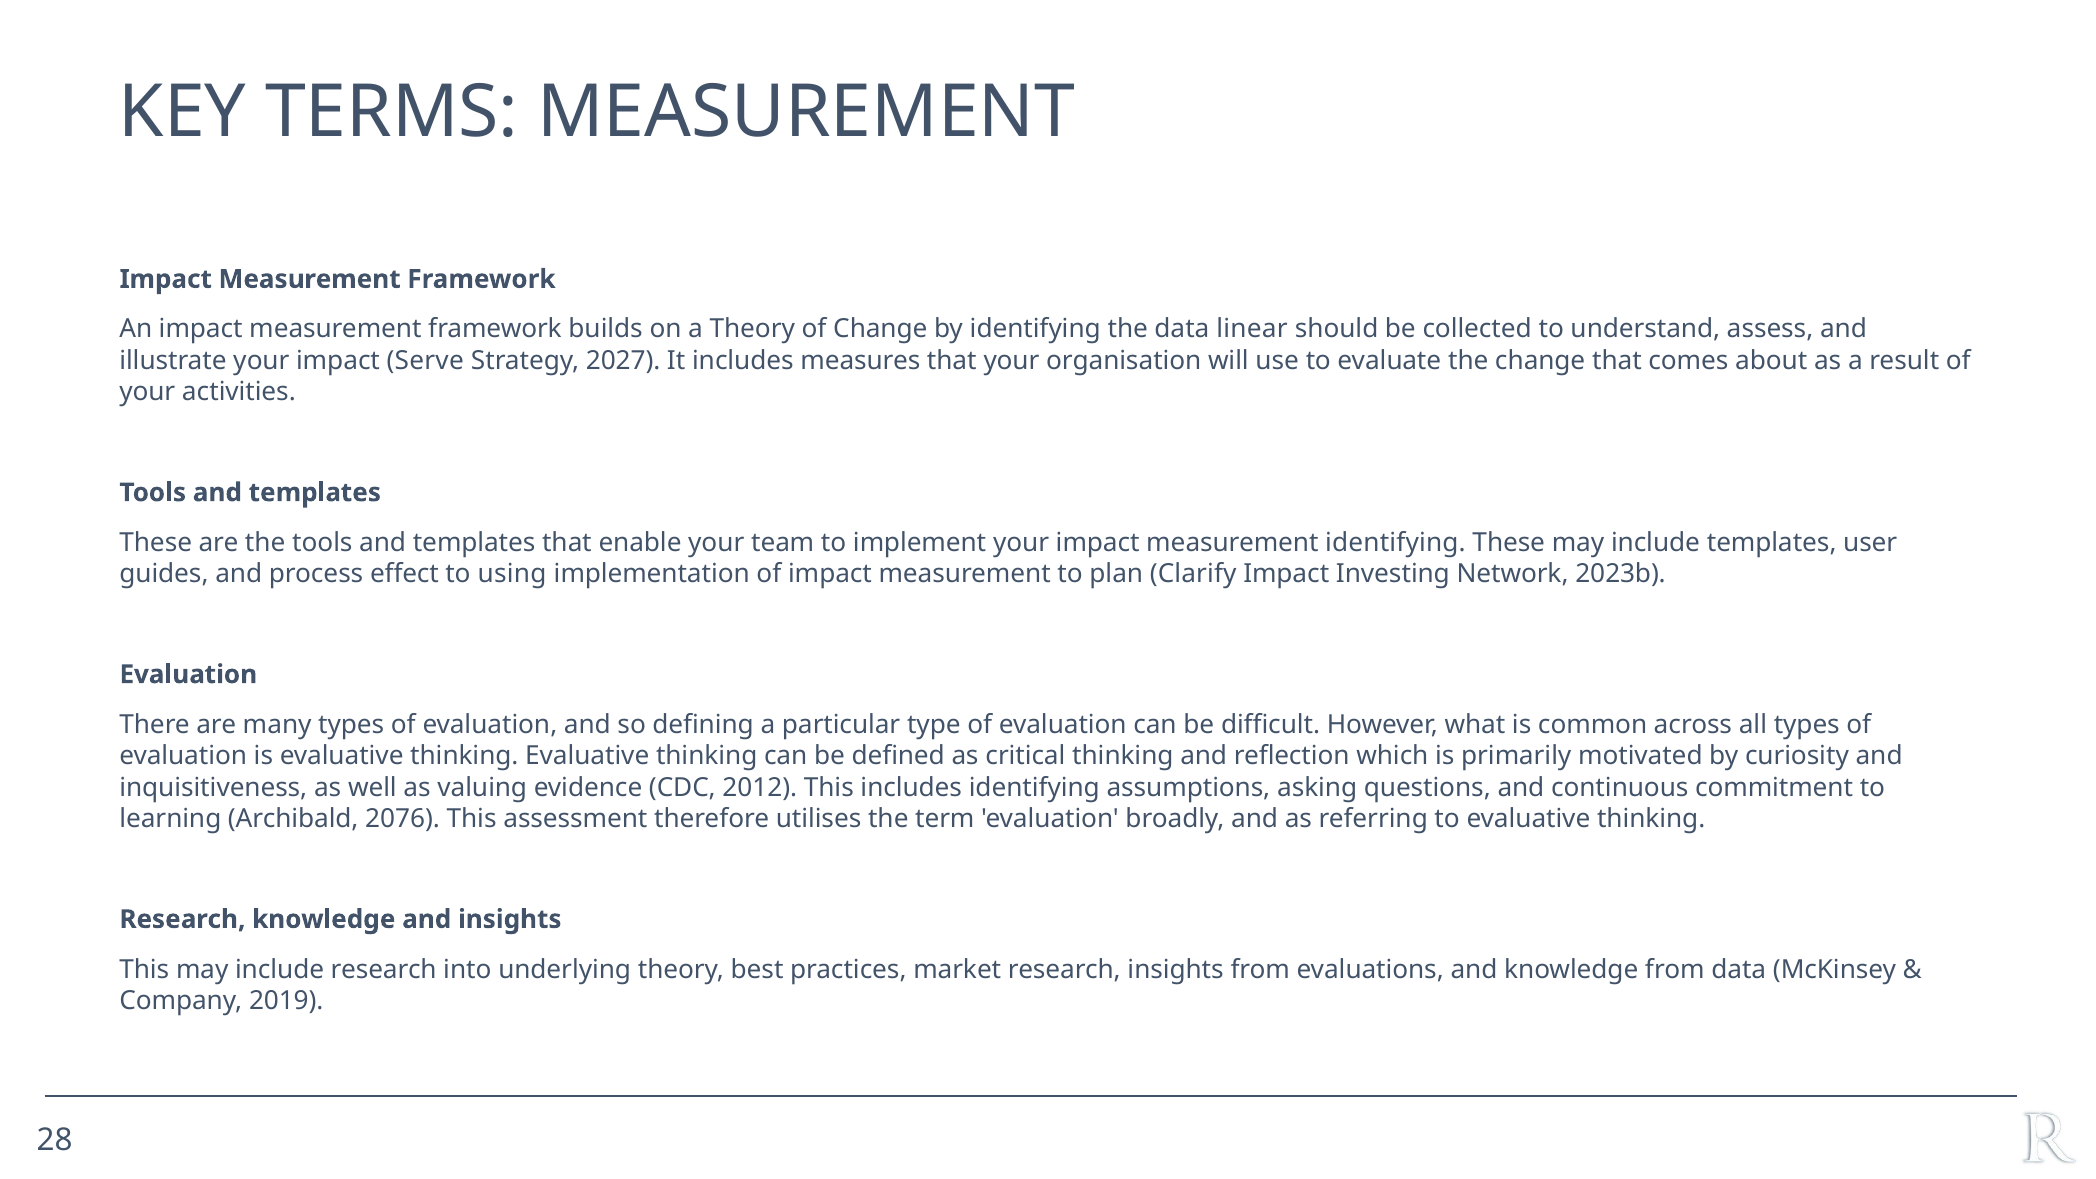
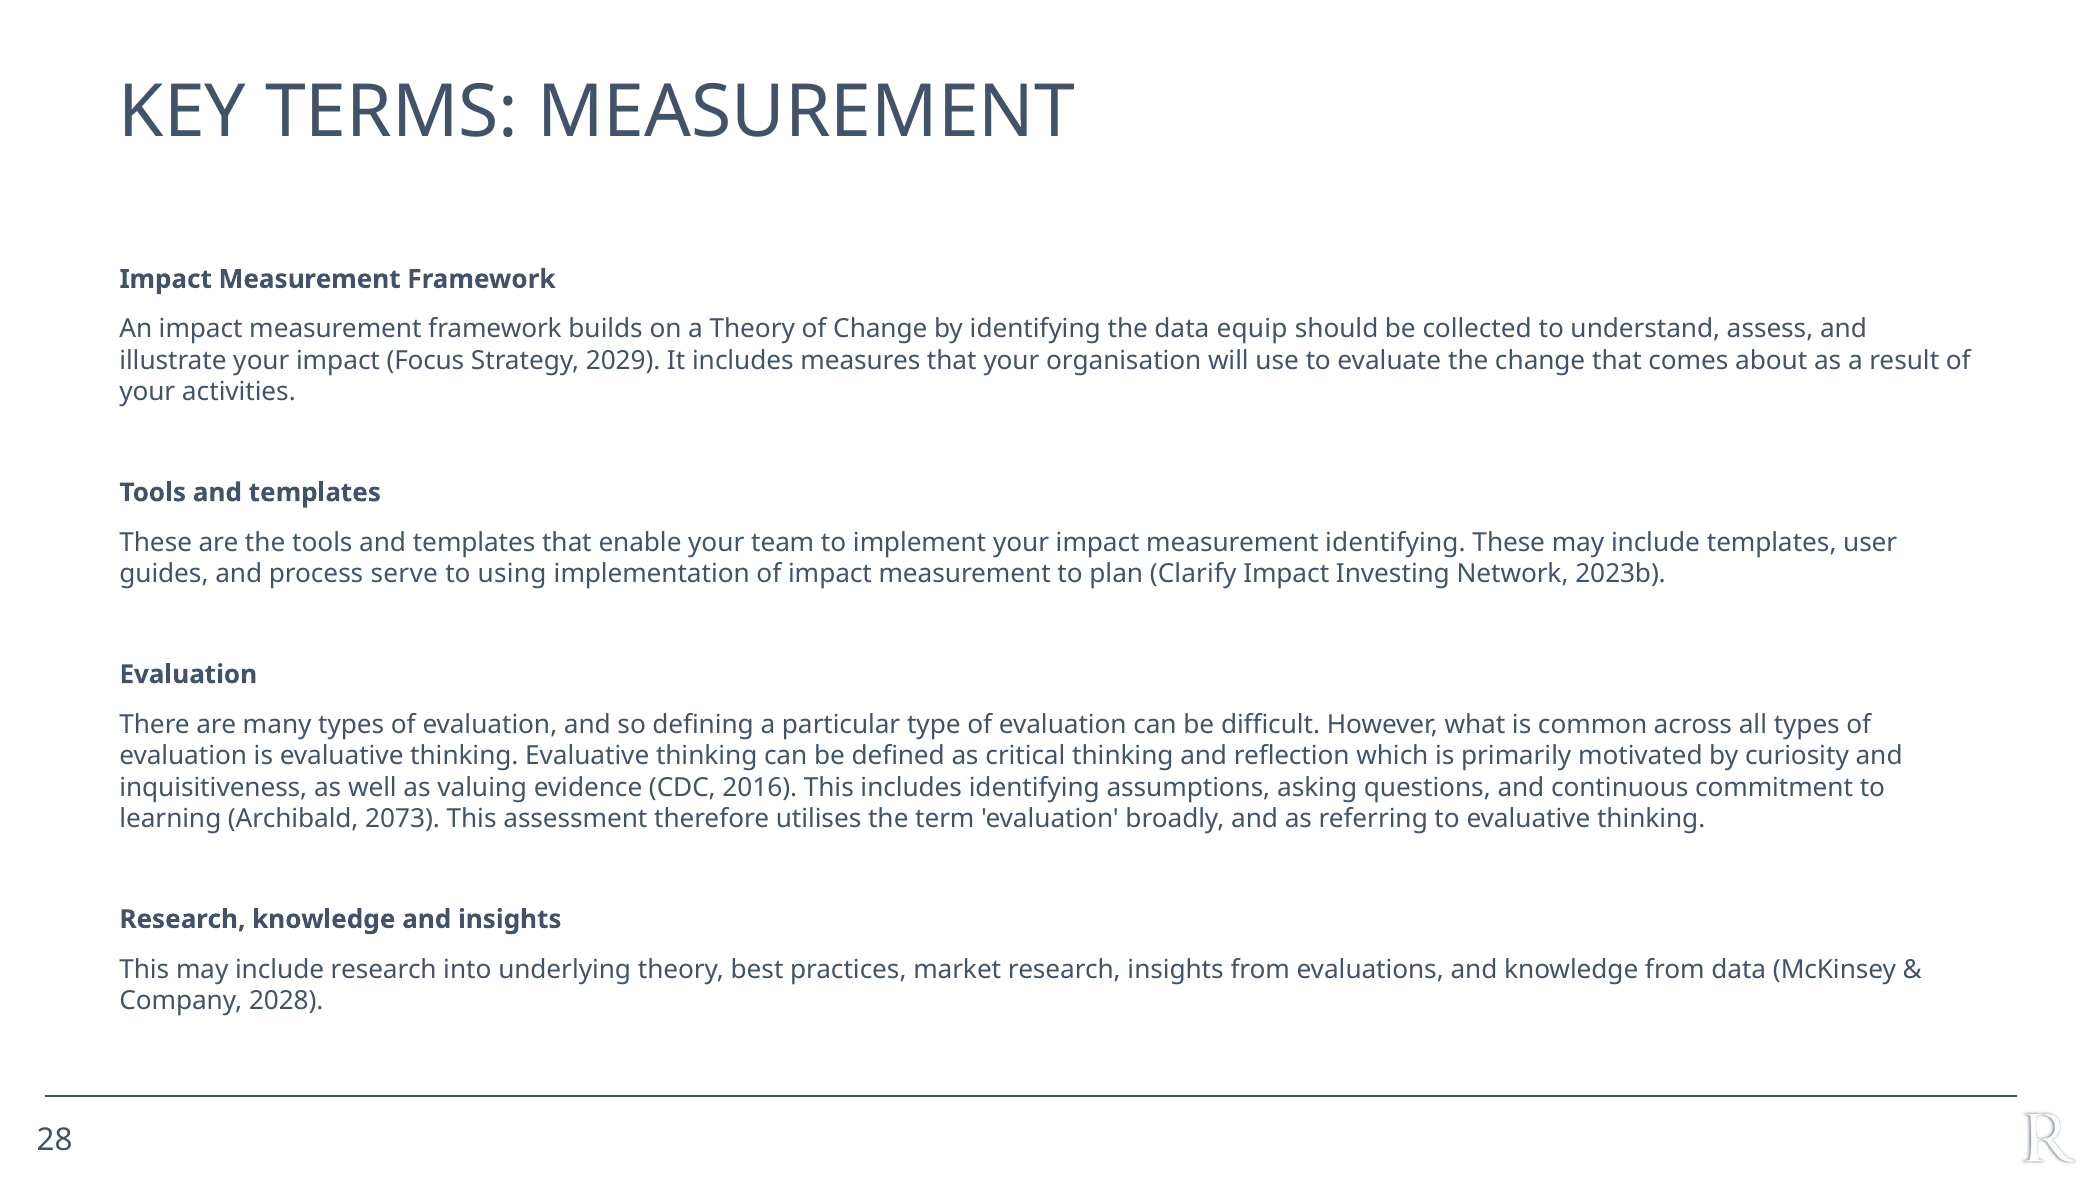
linear: linear -> equip
Serve: Serve -> Focus
2027: 2027 -> 2029
effect: effect -> serve
2012: 2012 -> 2016
2076: 2076 -> 2073
2019: 2019 -> 2028
